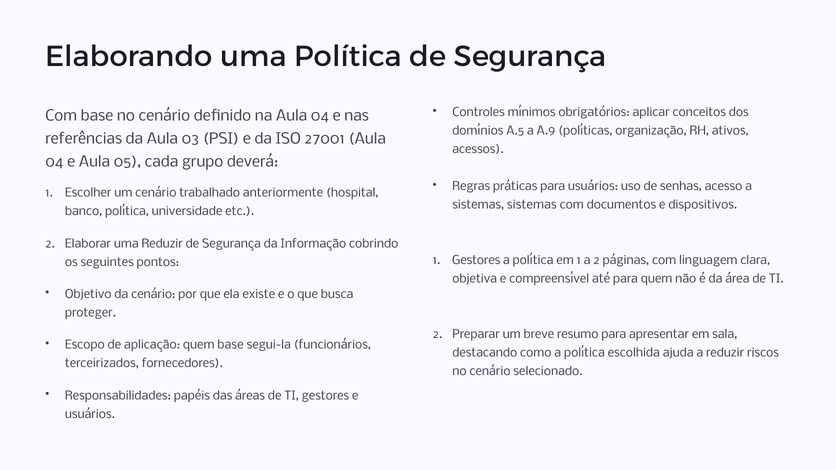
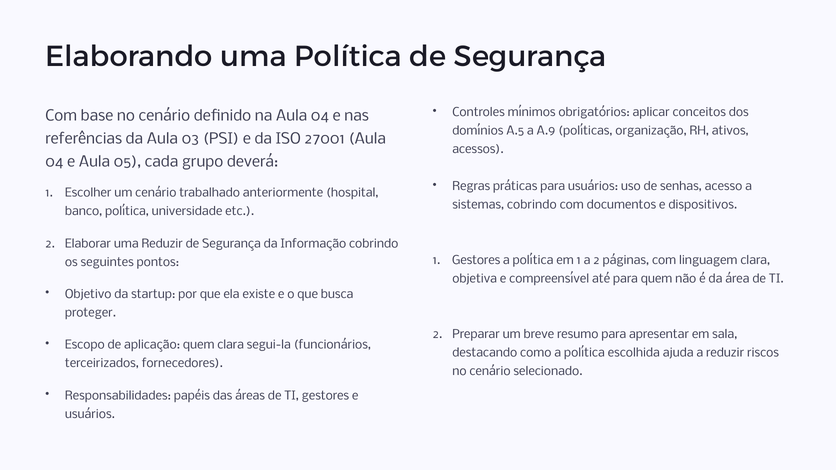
sistemas sistemas: sistemas -> cobrindo
da cenário: cenário -> startup
quem base: base -> clara
